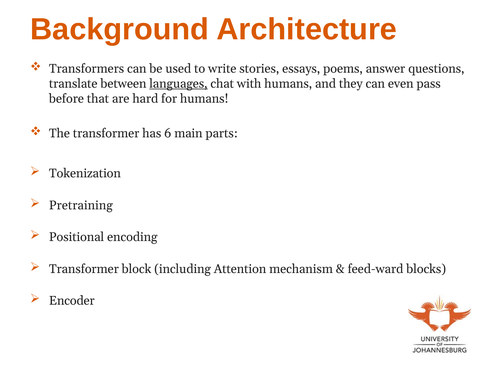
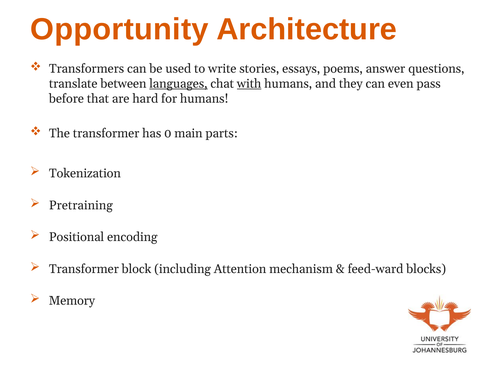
Background: Background -> Opportunity
with underline: none -> present
6: 6 -> 0
Encoder: Encoder -> Memory
